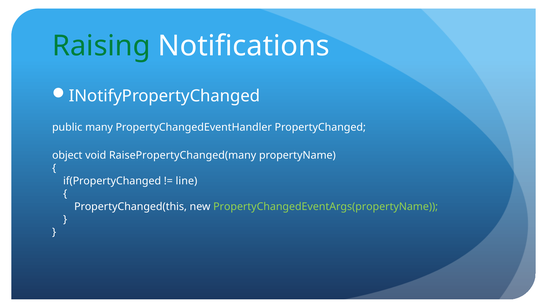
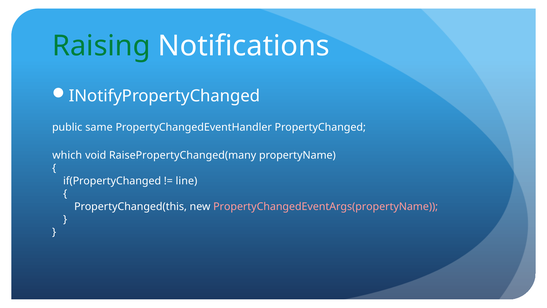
many: many -> same
object: object -> which
PropertyChangedEventArgs(propertyName colour: light green -> pink
